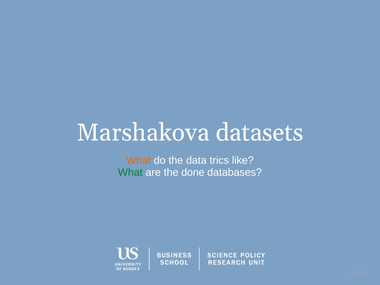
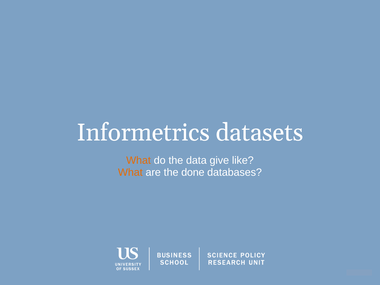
Marshakova: Marshakova -> Informetrics
trics: trics -> give
What at (130, 172) colour: green -> orange
